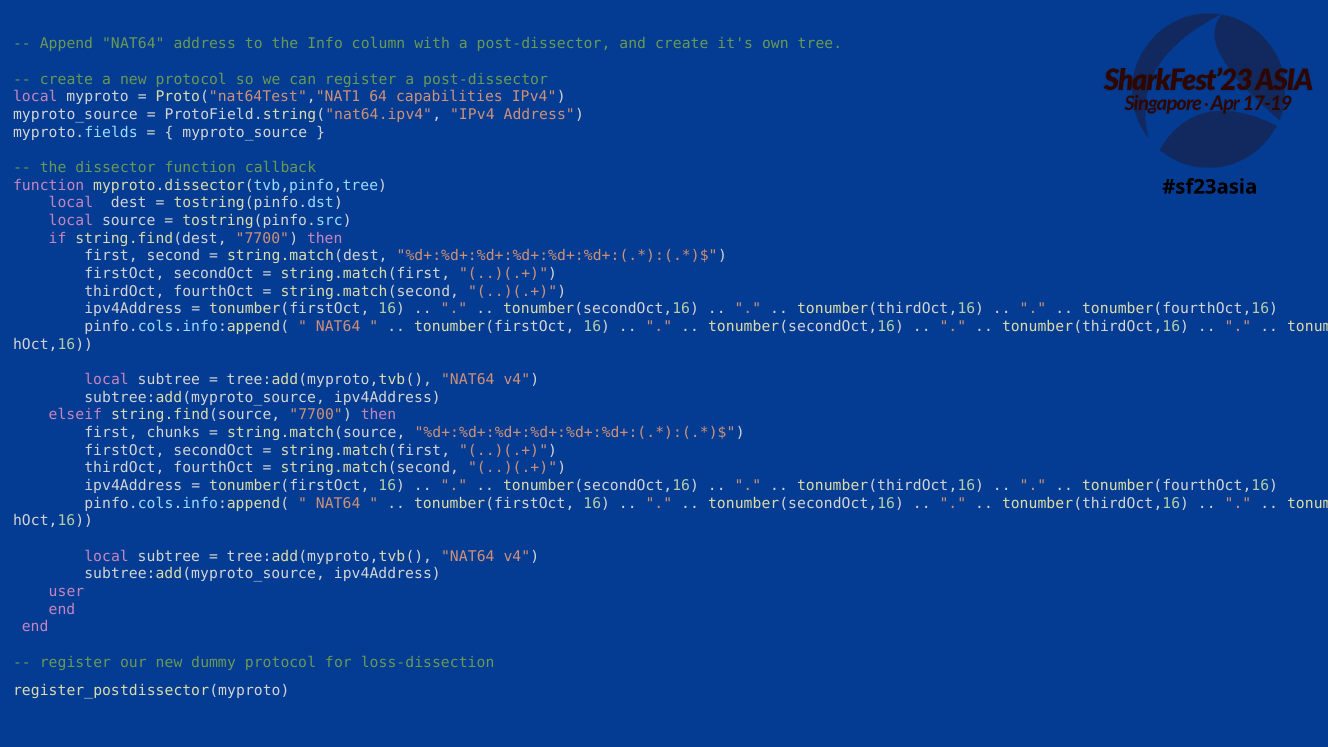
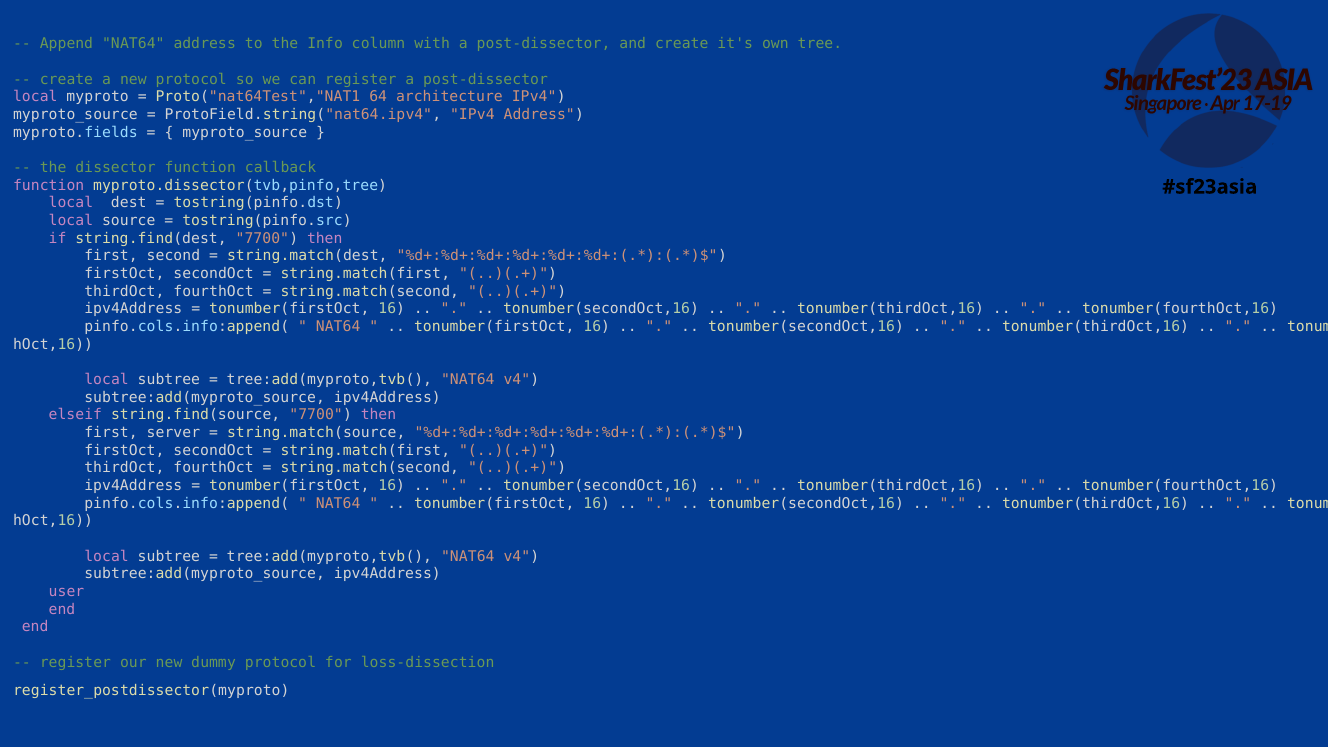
capabilities: capabilities -> architecture
chunks: chunks -> server
